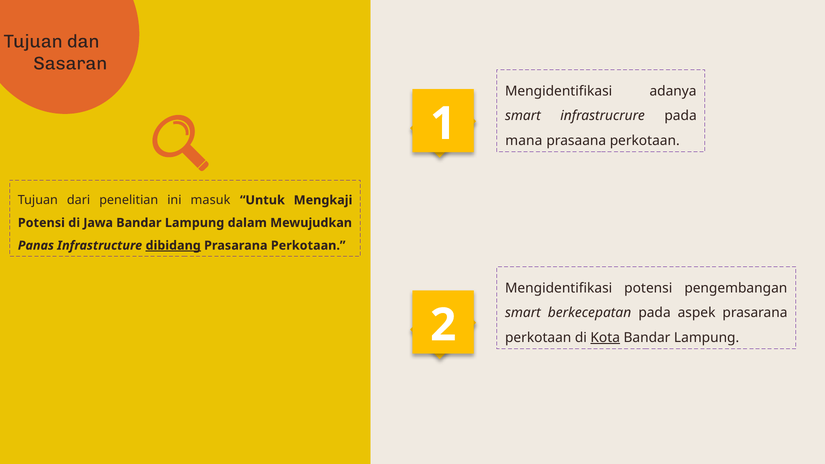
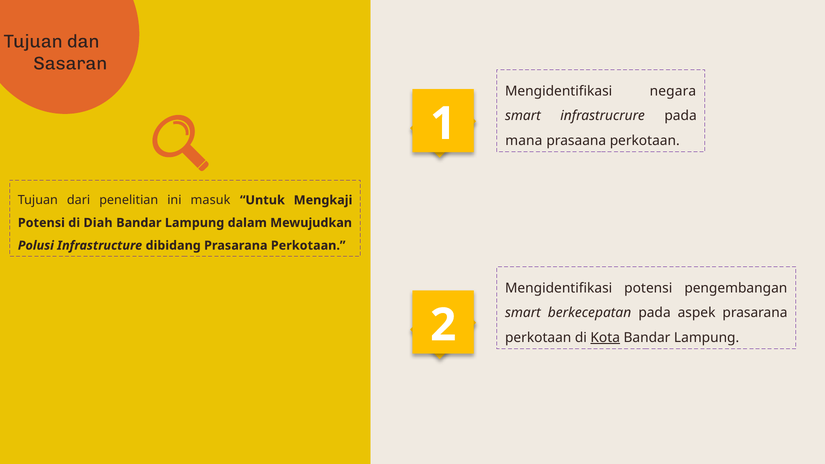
adanya: adanya -> negara
Jawa: Jawa -> Diah
Panas: Panas -> Polusi
dibidang underline: present -> none
